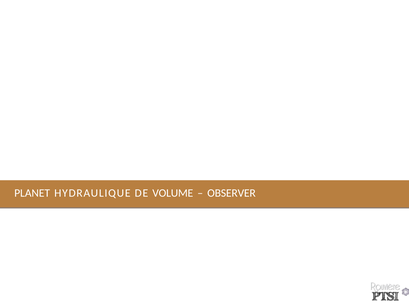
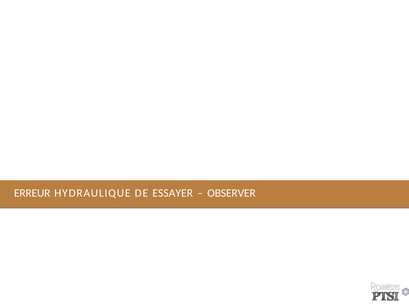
PLANET: PLANET -> ERREUR
VOLUME: VOLUME -> ESSAYER
